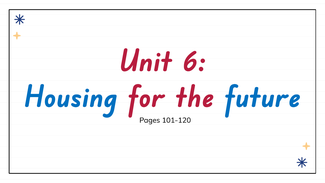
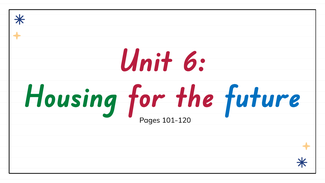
Housing colour: blue -> green
